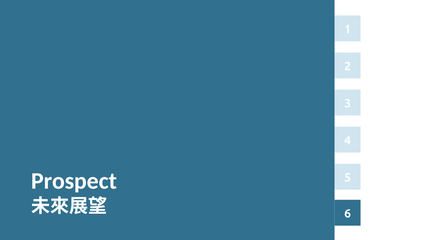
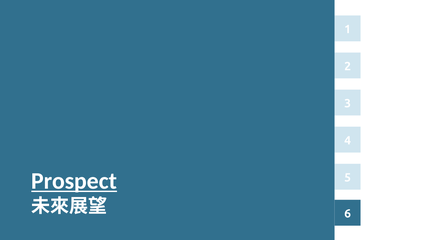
Prospect underline: none -> present
